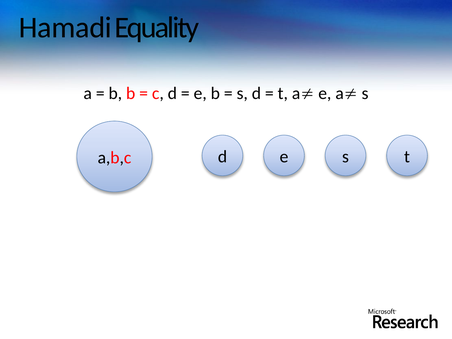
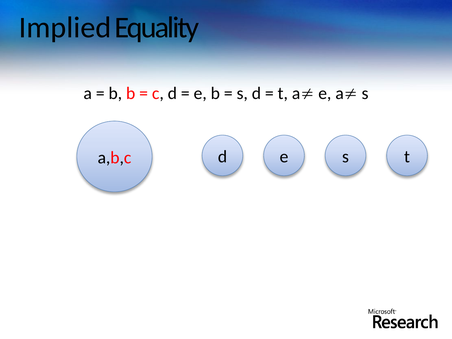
Hamadi: Hamadi -> Implied
